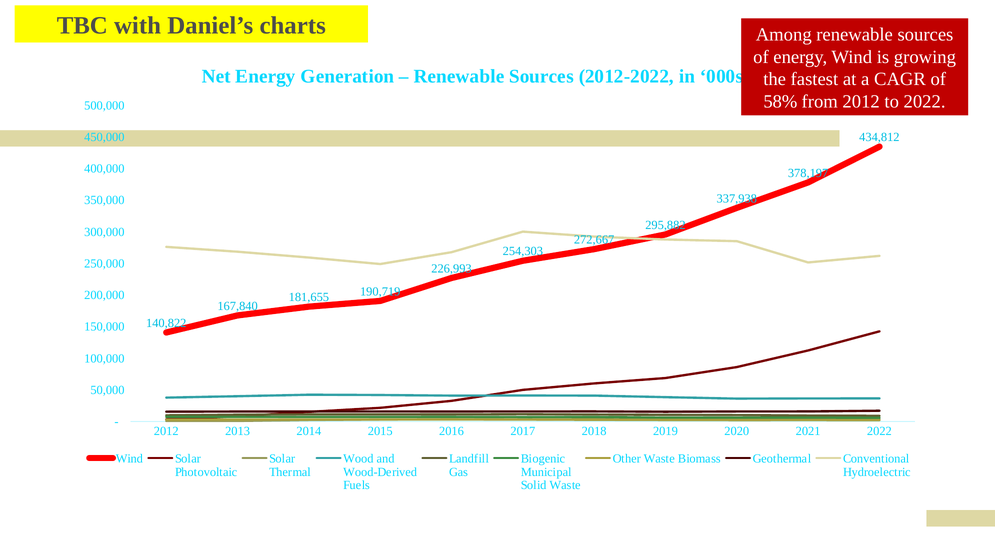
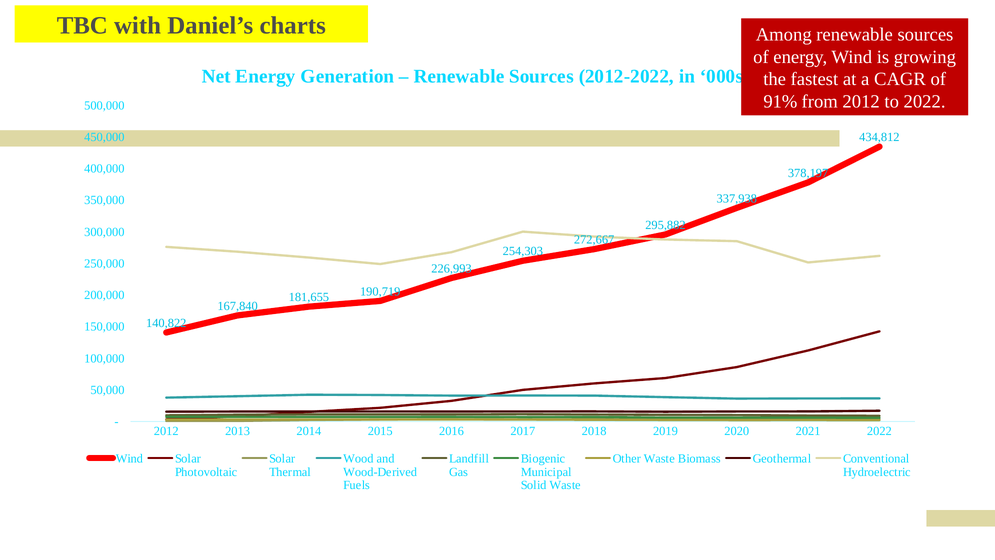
58%: 58% -> 91%
